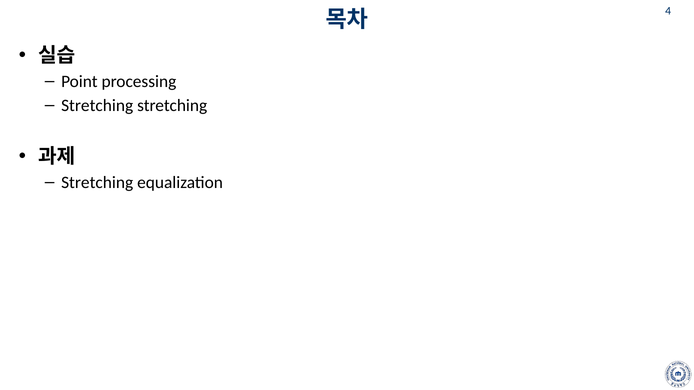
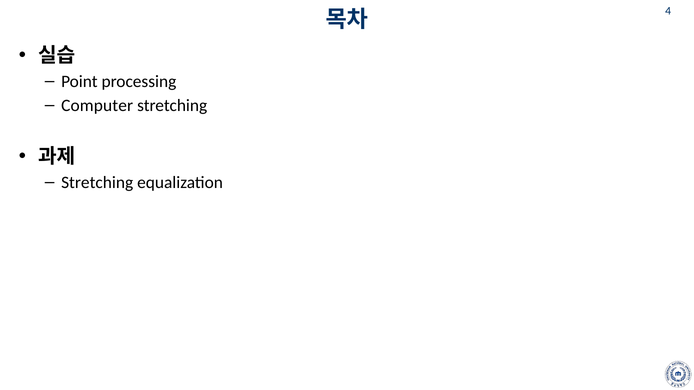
Stretching at (97, 106): Stretching -> Computer
